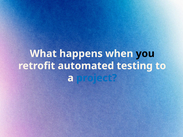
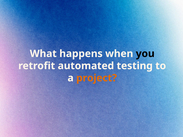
project colour: blue -> orange
